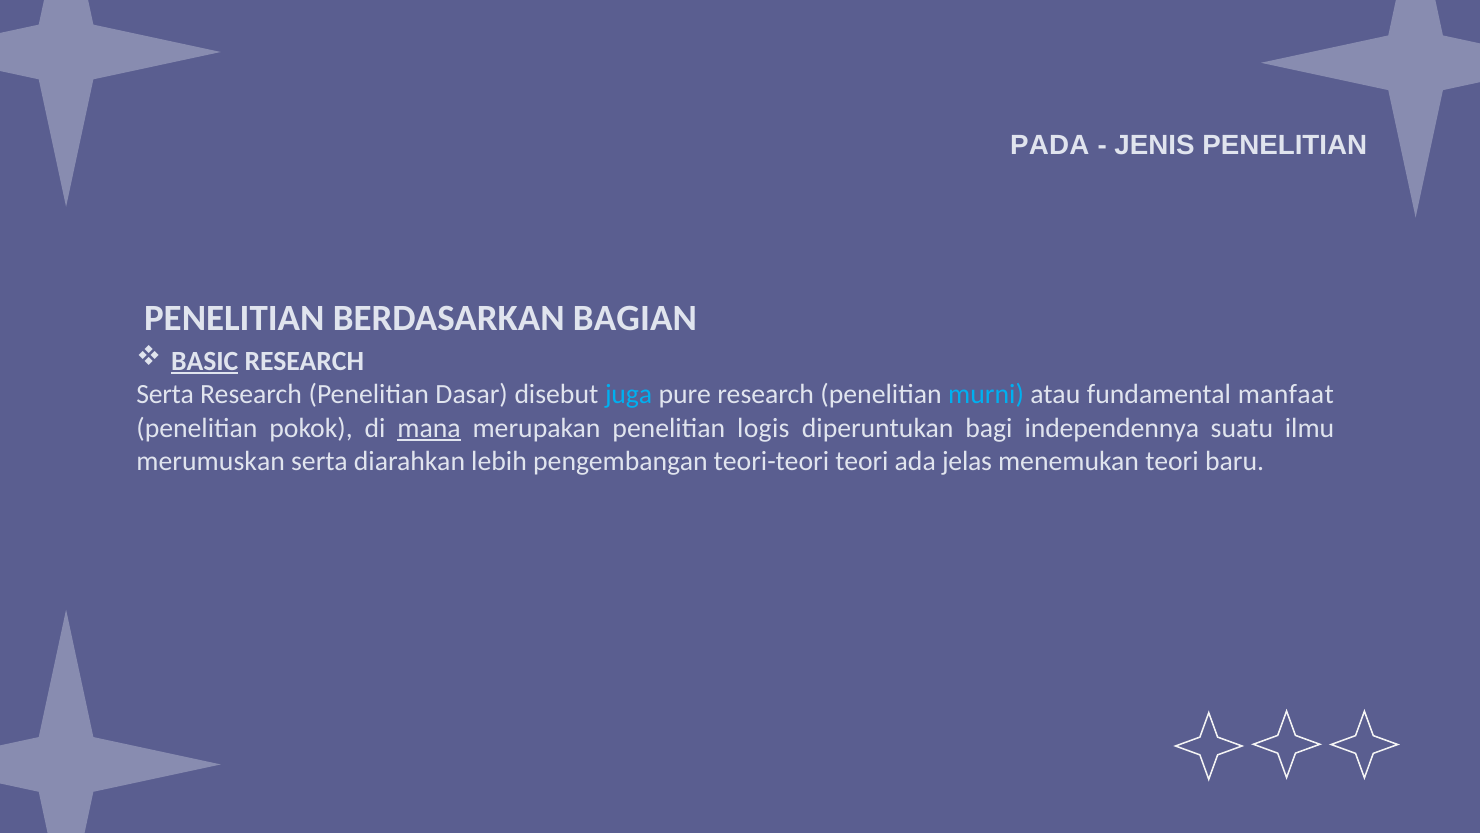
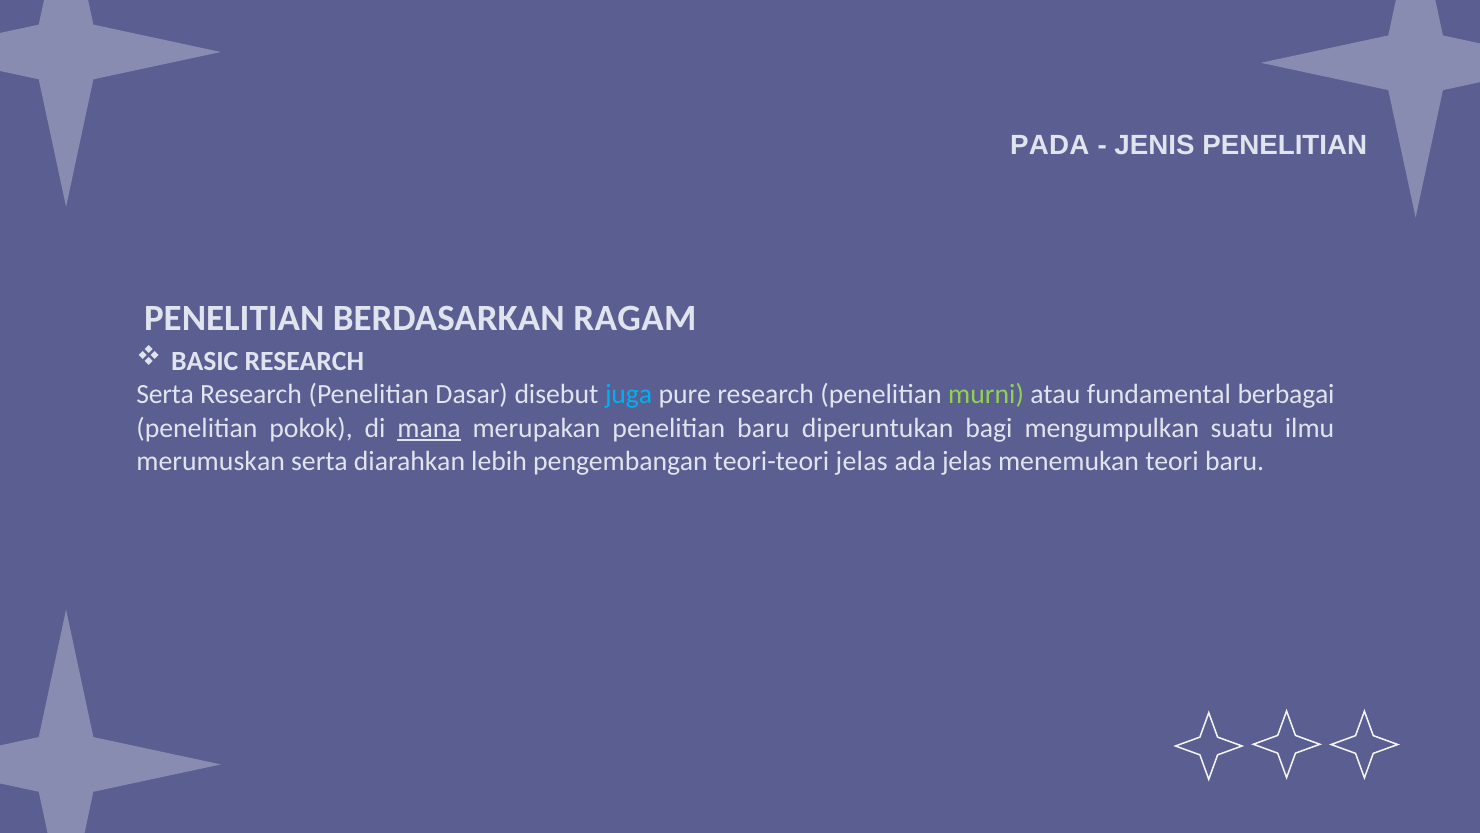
BERDASARKAN BAGIAN: BAGIAN -> RAGAM
BASIC underline: present -> none
murni colour: light blue -> light green
manfaat: manfaat -> berbagai
penelitian logis: logis -> baru
independennya: independennya -> mengumpulkan
teori-teori teori: teori -> jelas
